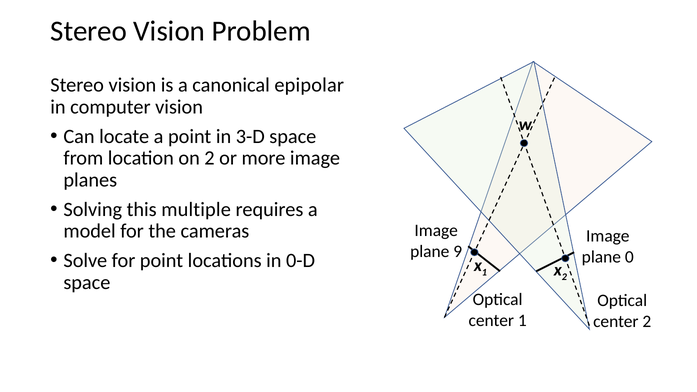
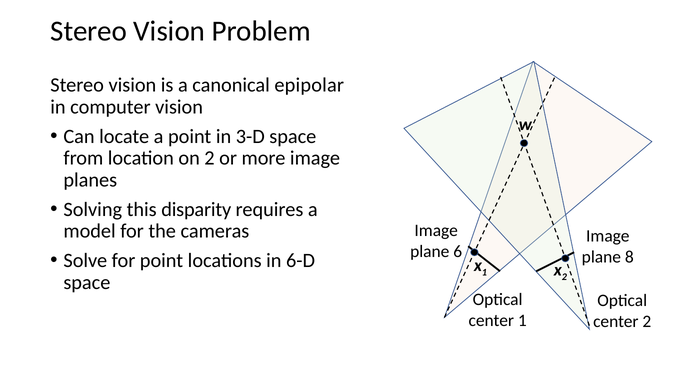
multiple: multiple -> disparity
9: 9 -> 6
0: 0 -> 8
0-D: 0-D -> 6-D
